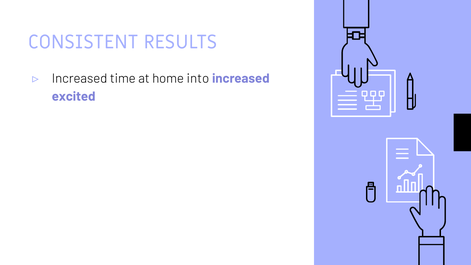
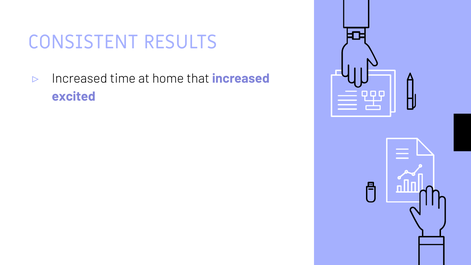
into: into -> that
